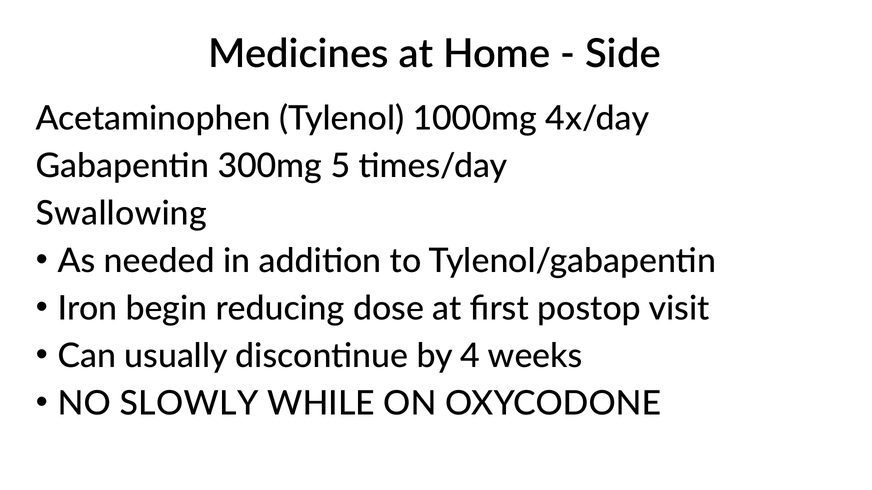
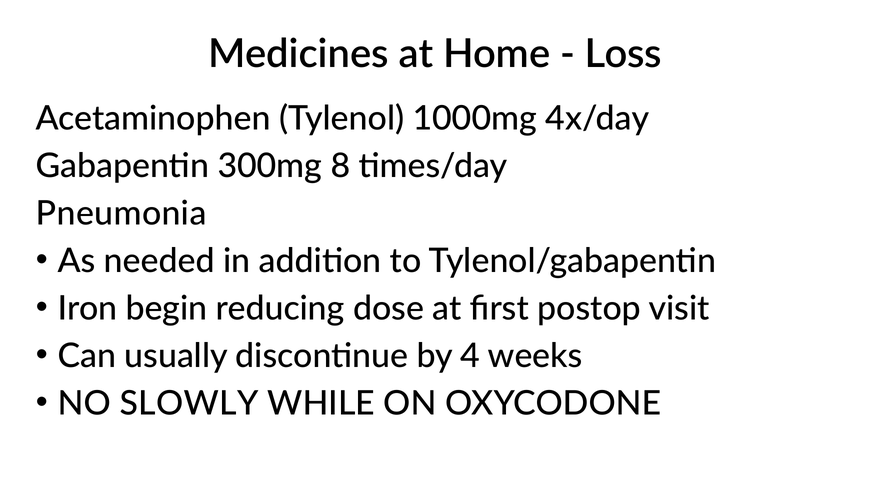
Side: Side -> Loss
5: 5 -> 8
Swallowing: Swallowing -> Pneumonia
